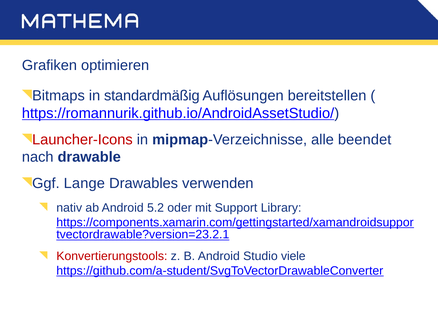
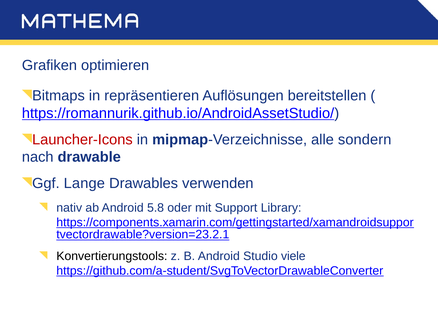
standardmäßig: standardmäßig -> repräsentieren
beendet: beendet -> sondern
5.2: 5.2 -> 5.8
Konvertierungstools colour: red -> black
